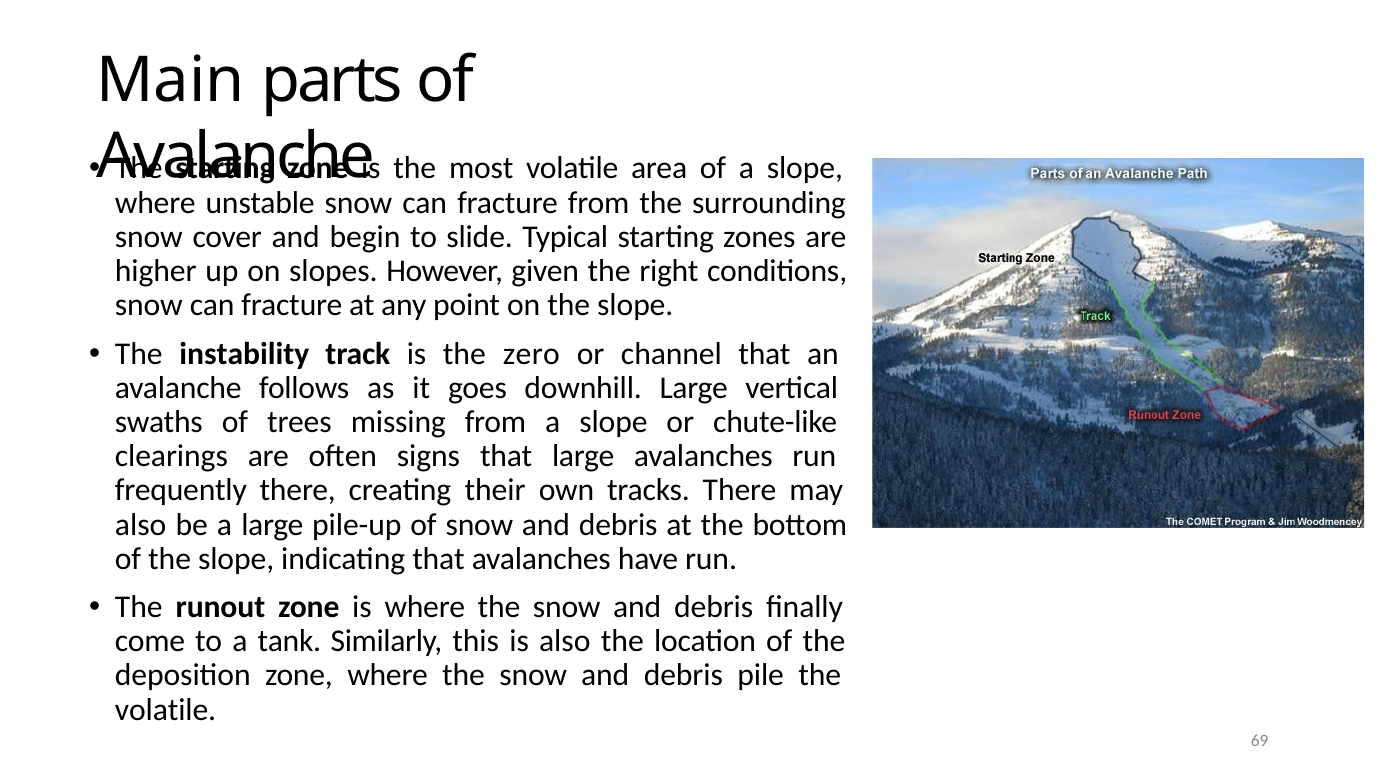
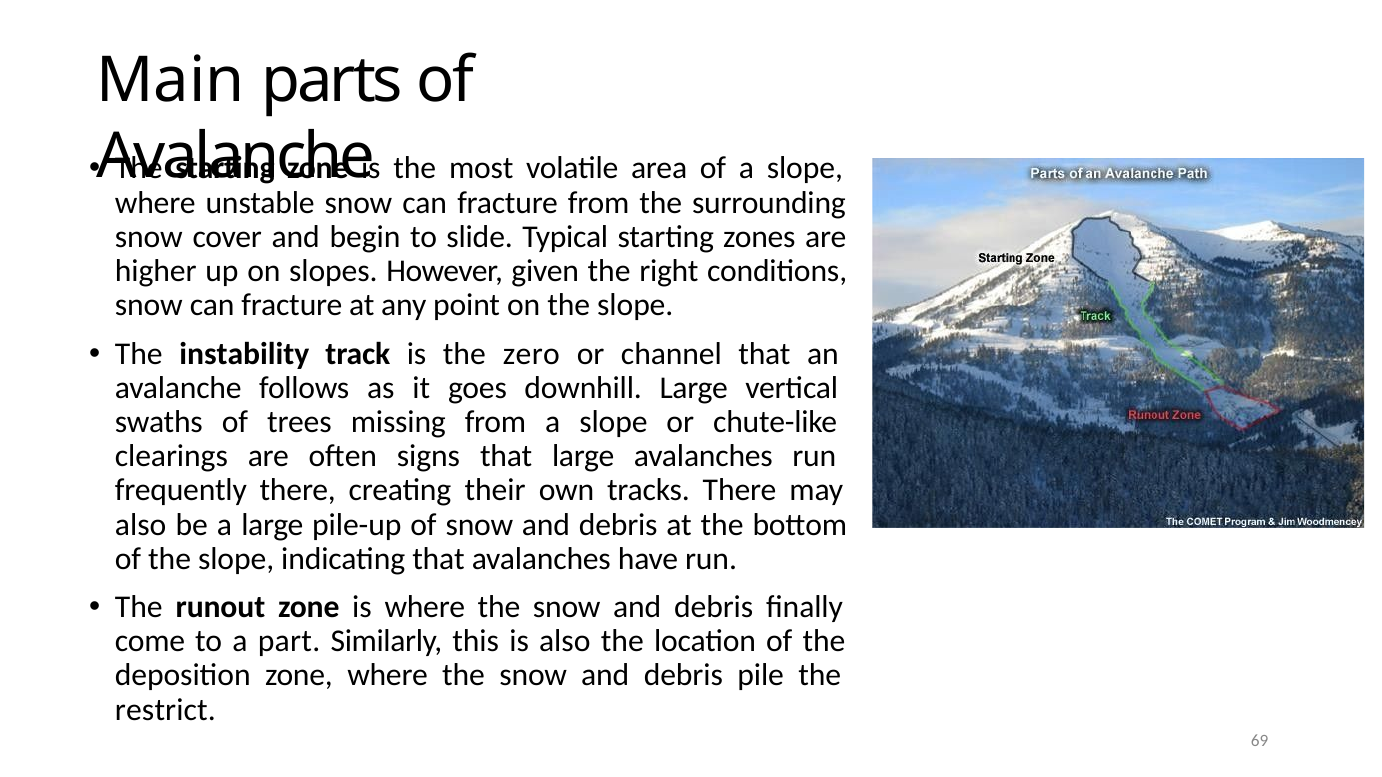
tank: tank -> part
volatile at (166, 710): volatile -> restrict
